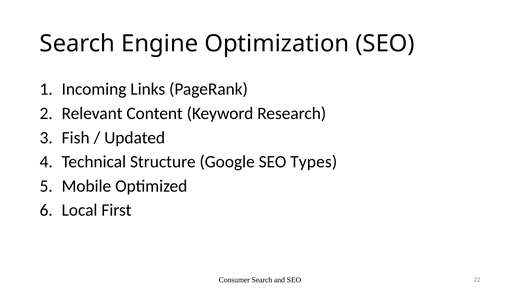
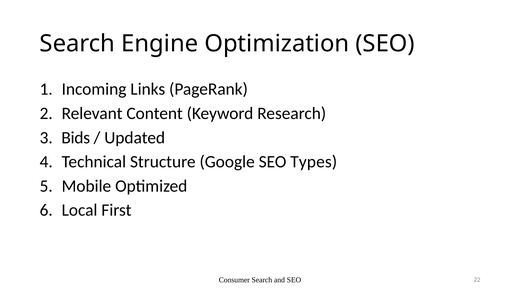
Fish: Fish -> Bids
